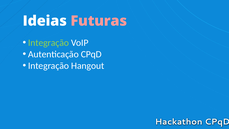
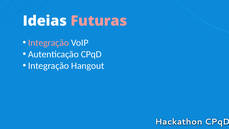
Integração at (49, 43) colour: light green -> pink
